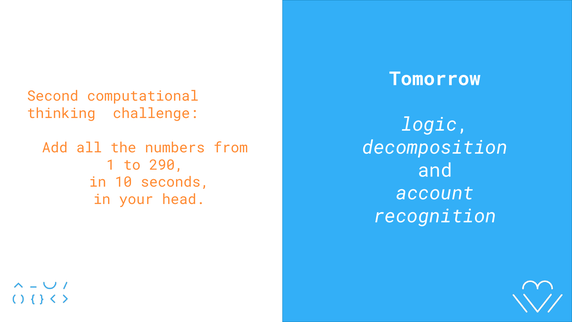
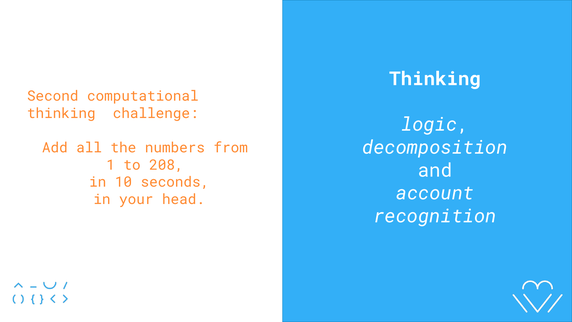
Tomorrow at (435, 79): Tomorrow -> Thinking
290: 290 -> 208
